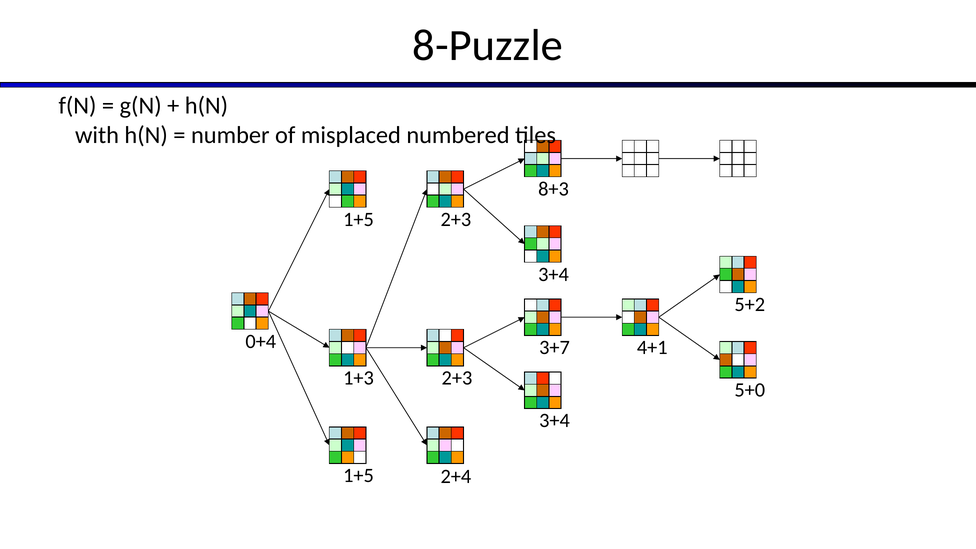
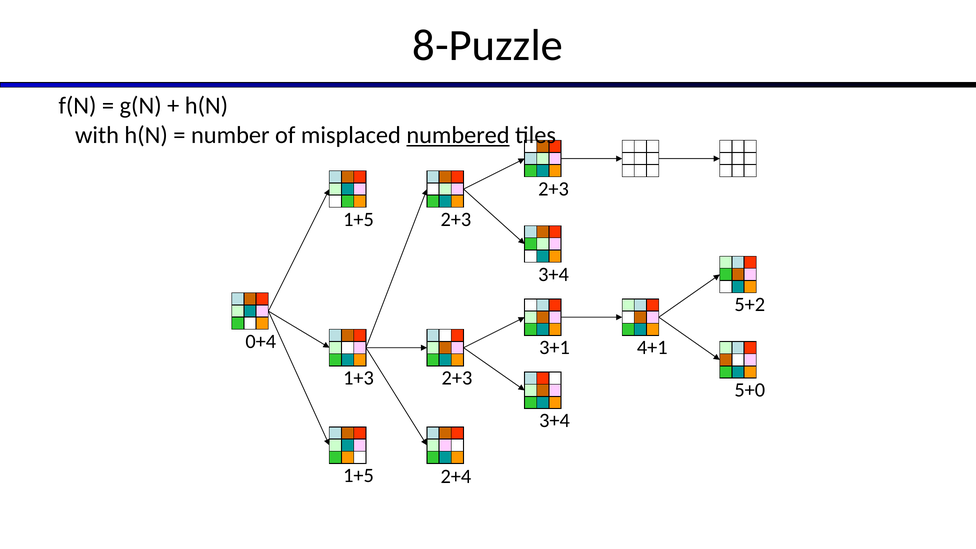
numbered underline: none -> present
8+3 at (554, 189): 8+3 -> 2+3
3+7: 3+7 -> 3+1
